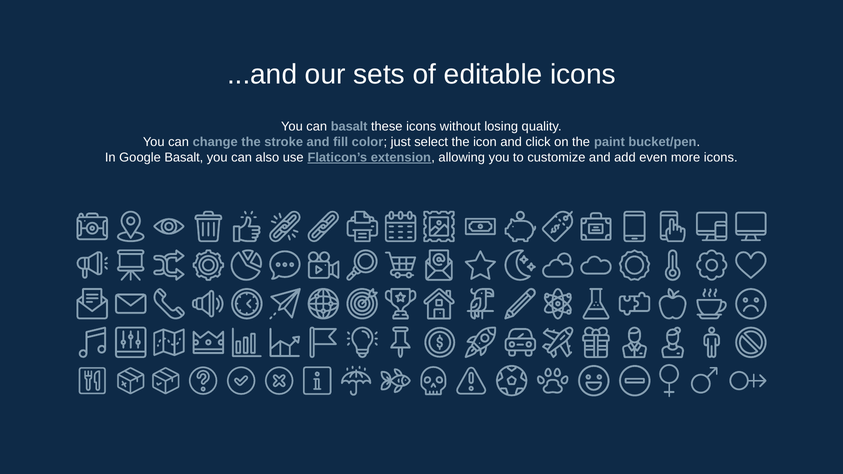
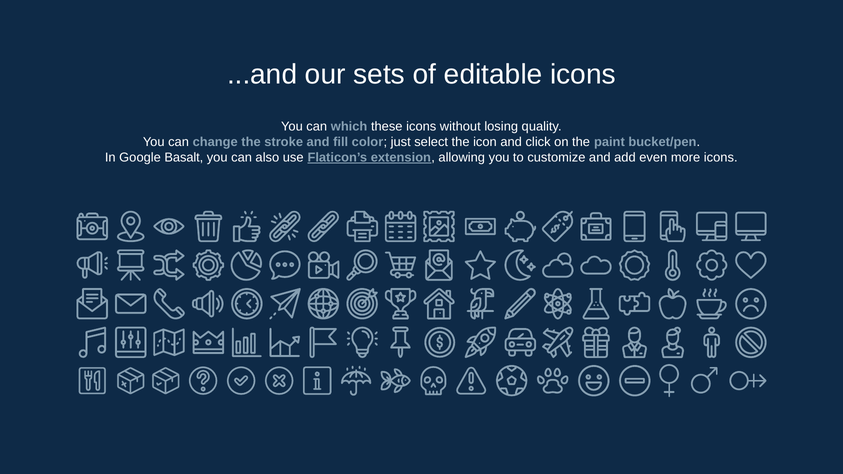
can basalt: basalt -> which
